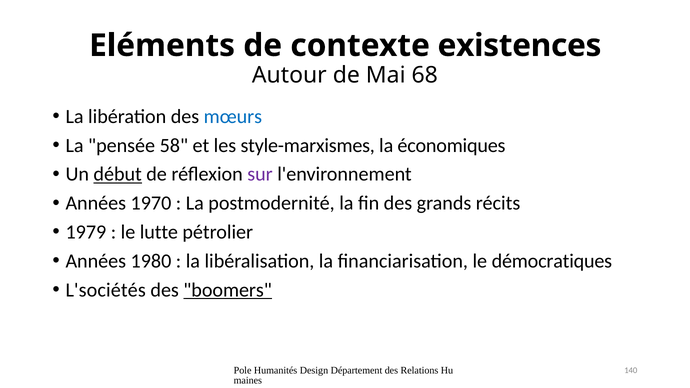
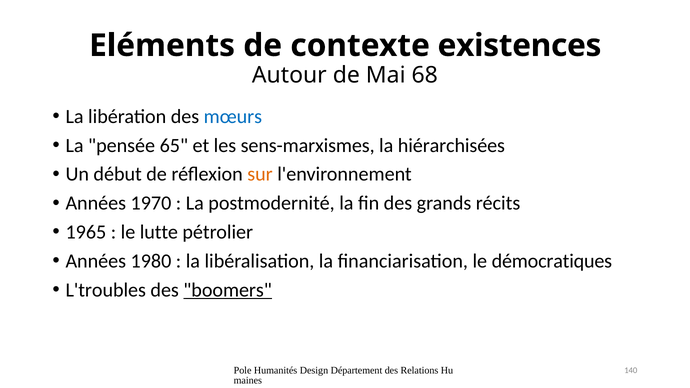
58: 58 -> 65
style-marxismes: style-marxismes -> sens-marxismes
économiques: économiques -> hiérarchisées
début underline: present -> none
sur colour: purple -> orange
1979: 1979 -> 1965
L'sociétés: L'sociétés -> L'troubles
